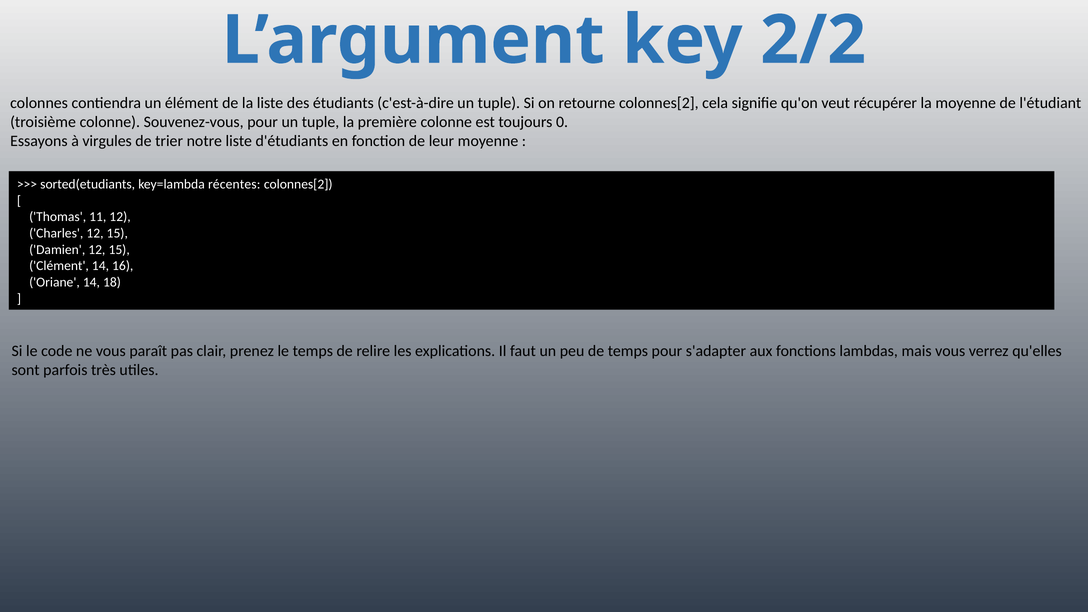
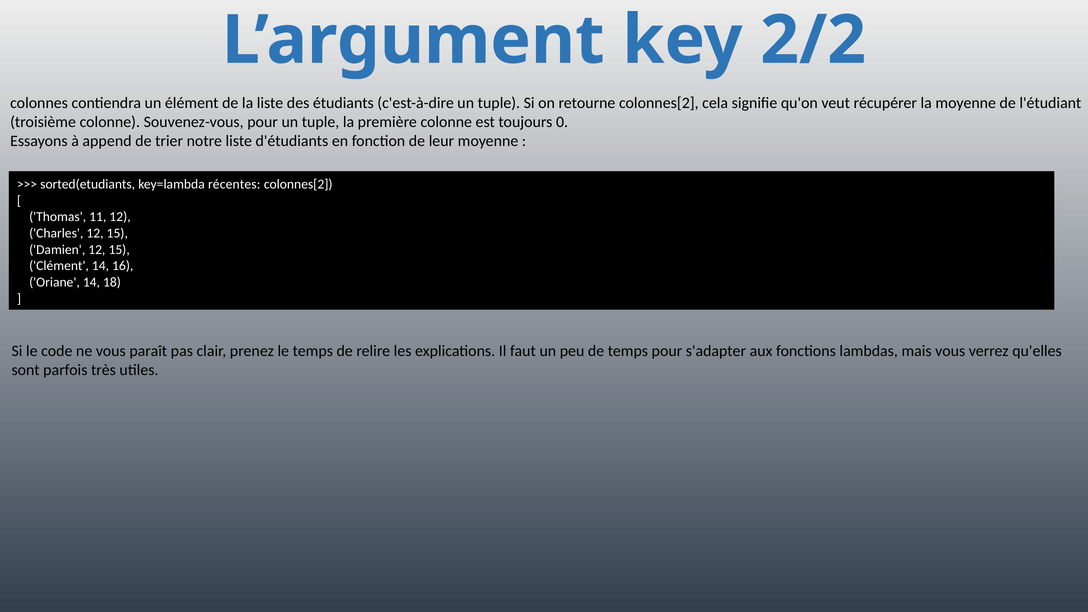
virgules: virgules -> append
